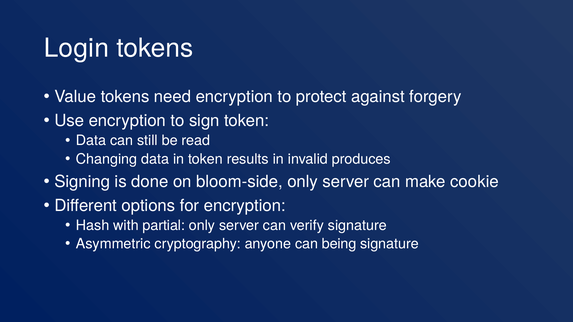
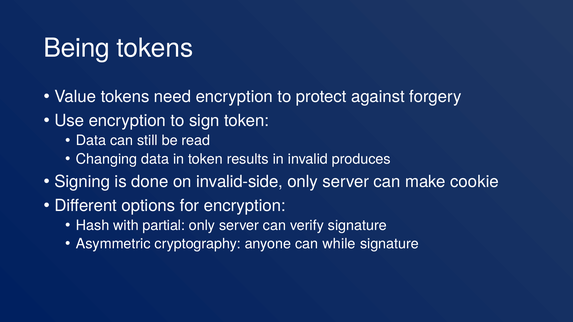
Login: Login -> Being
bloom-side: bloom-side -> invalid-side
being: being -> while
